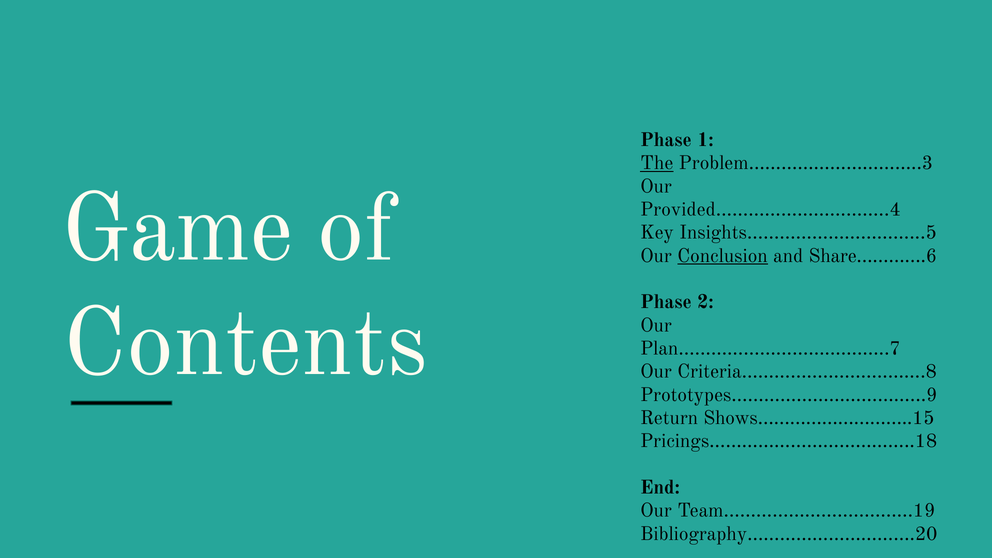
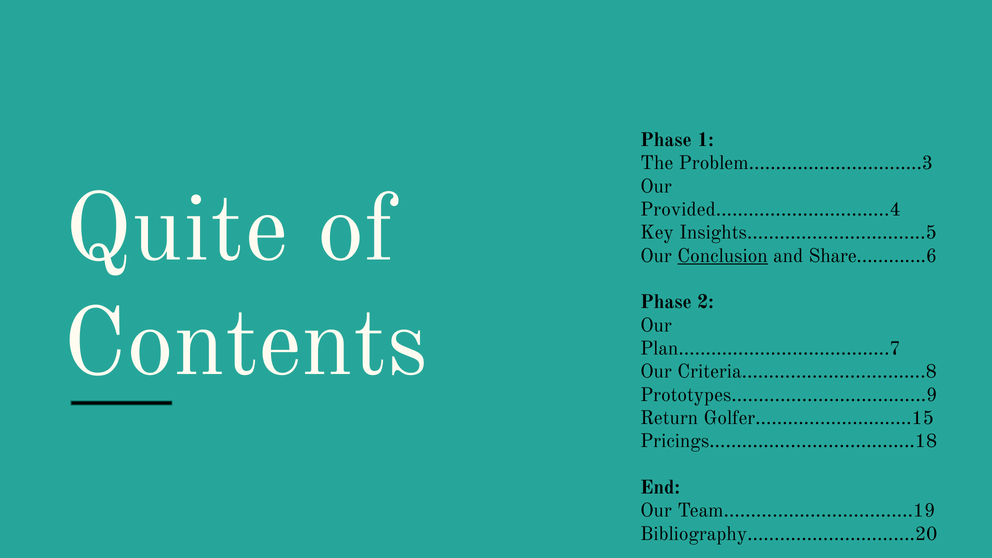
The underline: present -> none
Game: Game -> Quite
Shows………………………..15: Shows………………………..15 -> Golfer………………………..15
